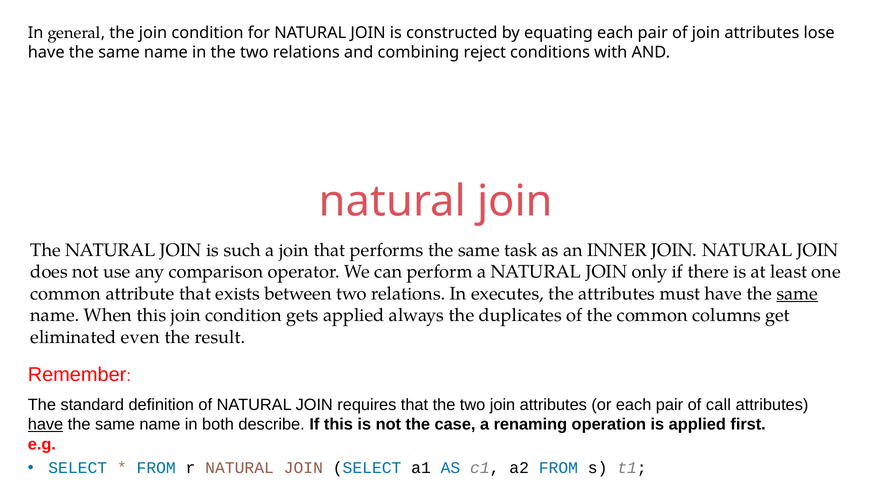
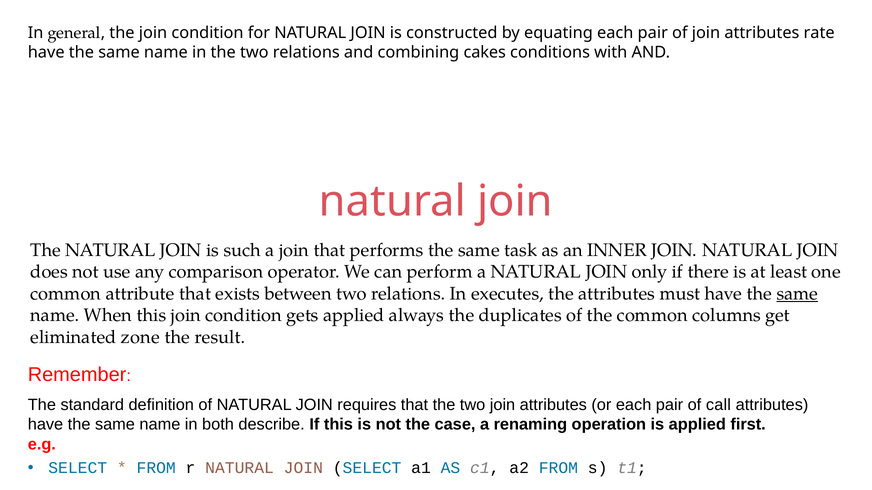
lose: lose -> rate
reject: reject -> cakes
even: even -> zone
have at (46, 425) underline: present -> none
